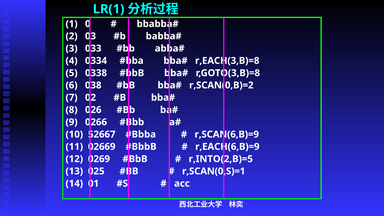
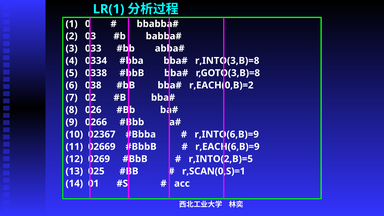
r,EACH(3,B)=8: r,EACH(3,B)=8 -> r,INTO(3,B)=8
r,SCAN(0,B)=2: r,SCAN(0,B)=2 -> r,EACH(0,B)=2
52667: 52667 -> 02367
r,SCAN(6,B)=9: r,SCAN(6,B)=9 -> r,INTO(6,B)=9
